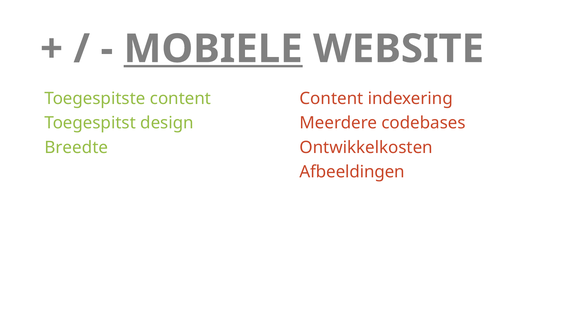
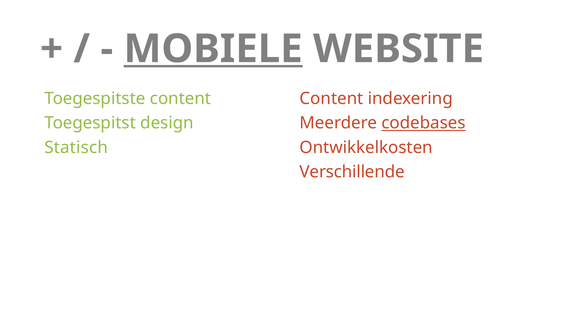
codebases underline: none -> present
Breedte: Breedte -> Statisch
Afbeeldingen: Afbeeldingen -> Verschillende
